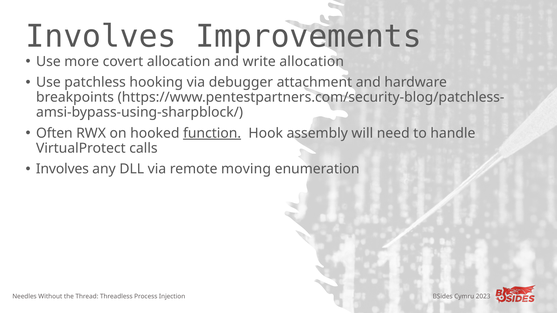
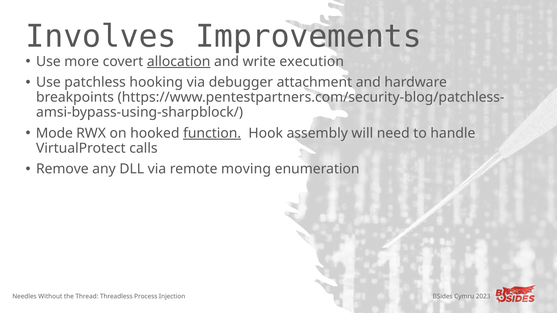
allocation at (179, 62) underline: none -> present
write allocation: allocation -> execution
Often: Often -> Mode
Involves at (62, 169): Involves -> Remove
